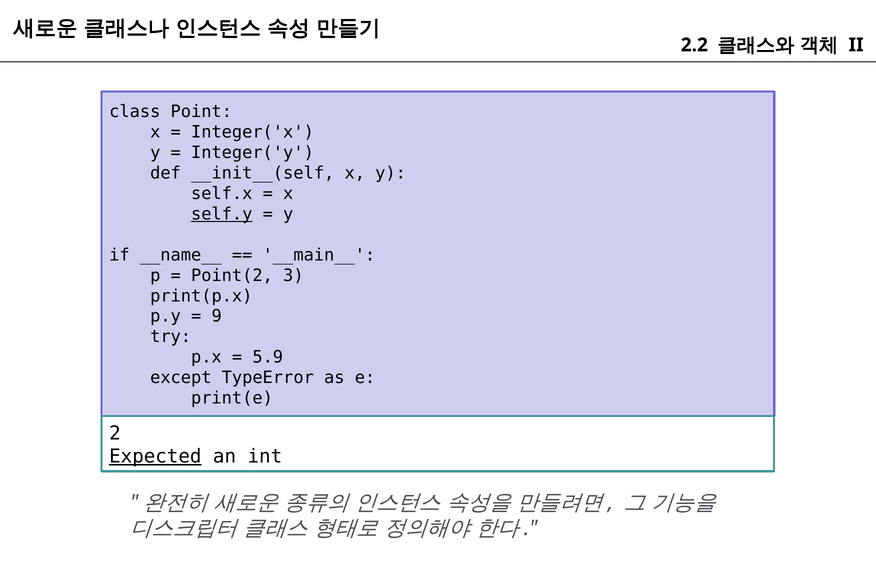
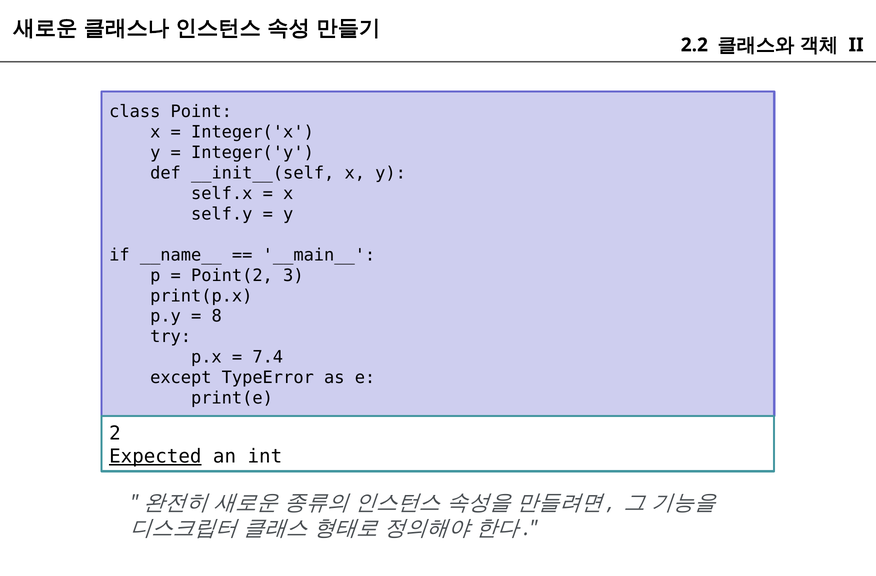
self.y underline: present -> none
9: 9 -> 8
5.9: 5.9 -> 7.4
